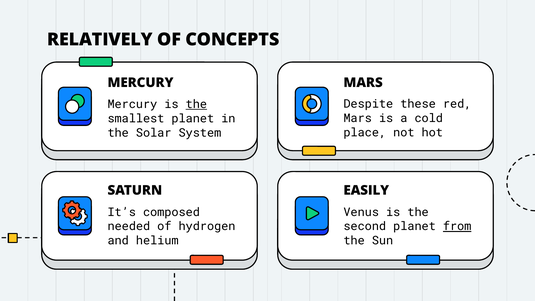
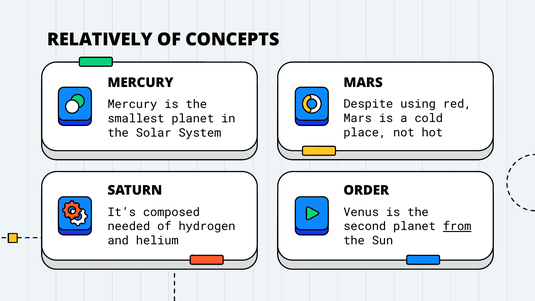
these: these -> using
the at (196, 104) underline: present -> none
EASILY: EASILY -> ORDER
